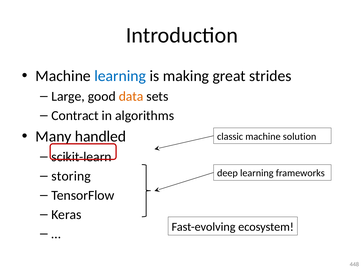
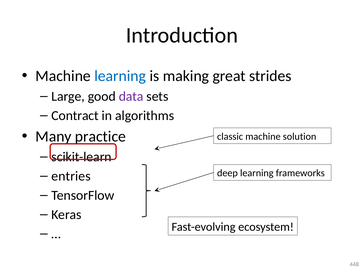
data colour: orange -> purple
handled: handled -> practice
storing: storing -> entries
